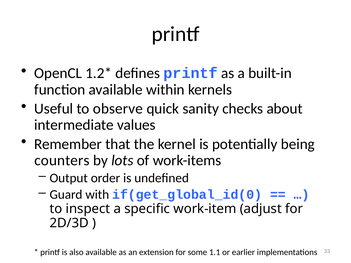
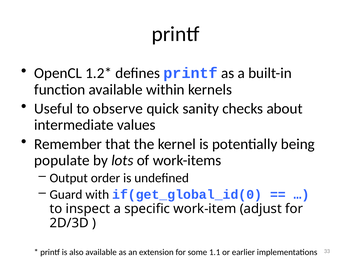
counters: counters -> populate
